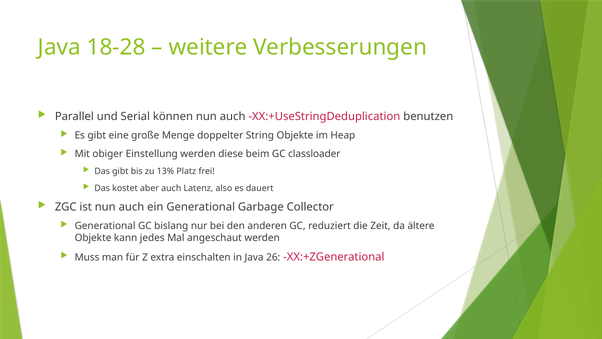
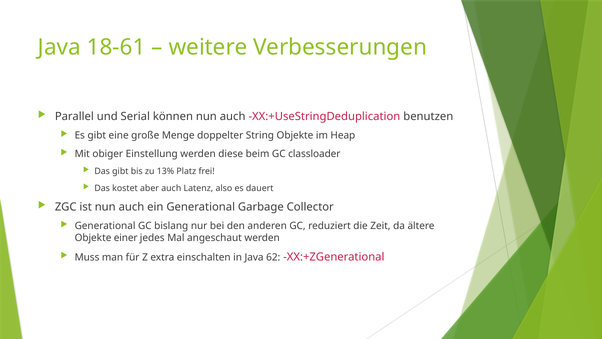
18-28: 18-28 -> 18-61
kann: kann -> einer
26: 26 -> 62
